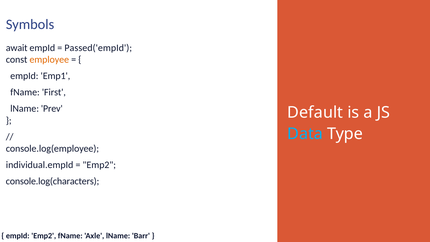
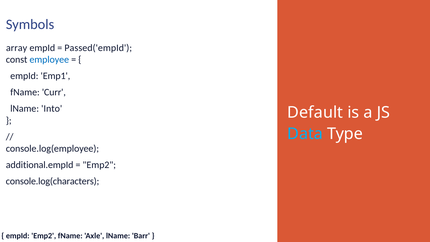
await: await -> array
employee colour: orange -> blue
First: First -> Curr
Prev: Prev -> Into
individual.empId: individual.empId -> additional.empId
